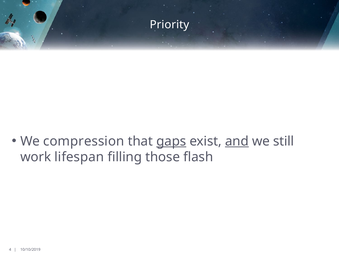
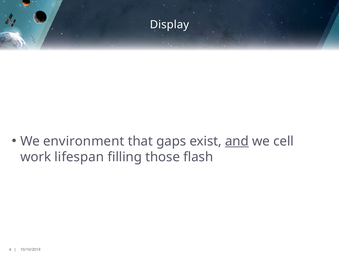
Priority: Priority -> Display
compression: compression -> environment
gaps underline: present -> none
still: still -> cell
